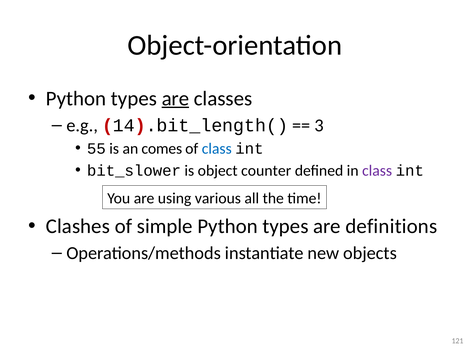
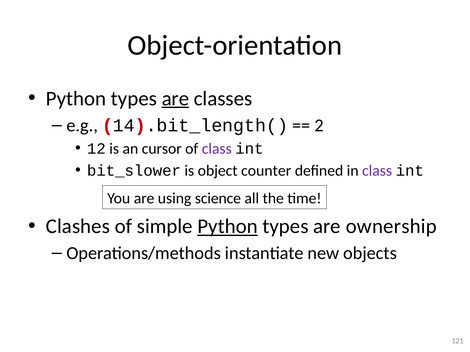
3: 3 -> 2
55: 55 -> 12
comes: comes -> cursor
class at (217, 149) colour: blue -> purple
various: various -> science
Python at (228, 227) underline: none -> present
definitions: definitions -> ownership
